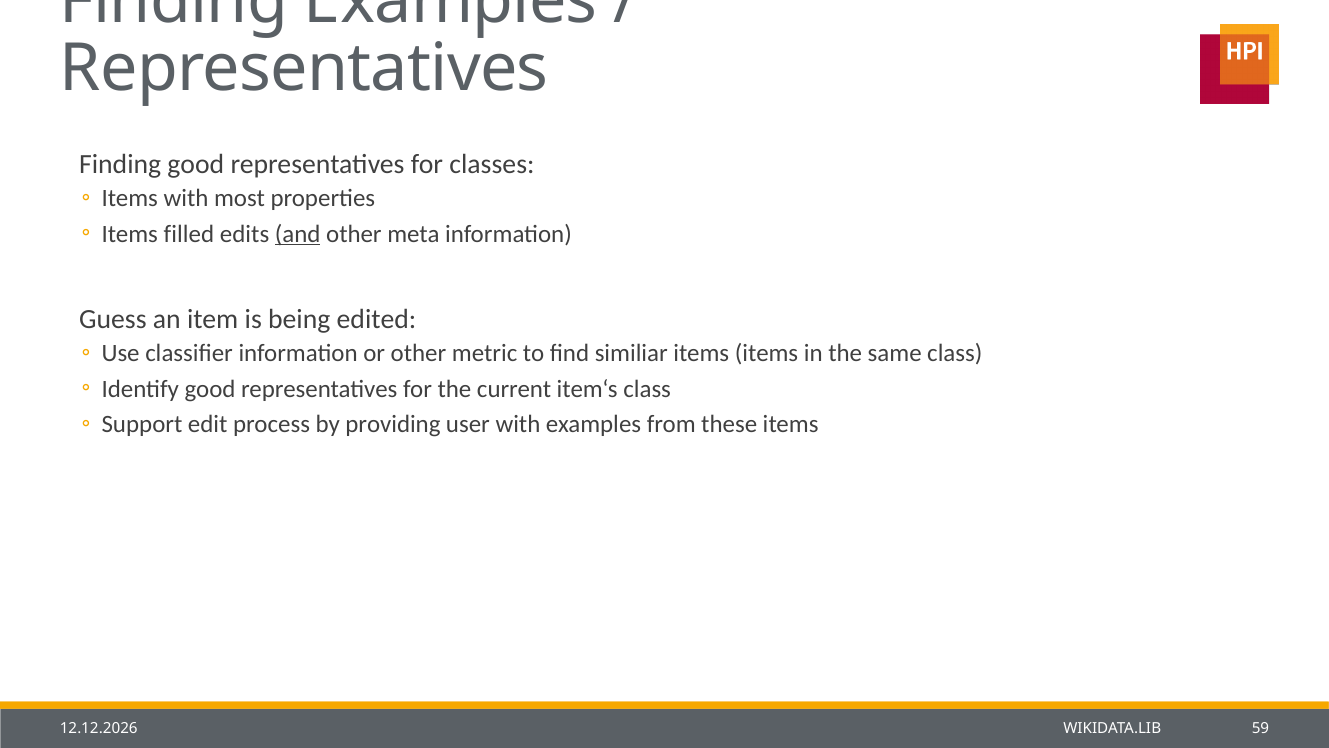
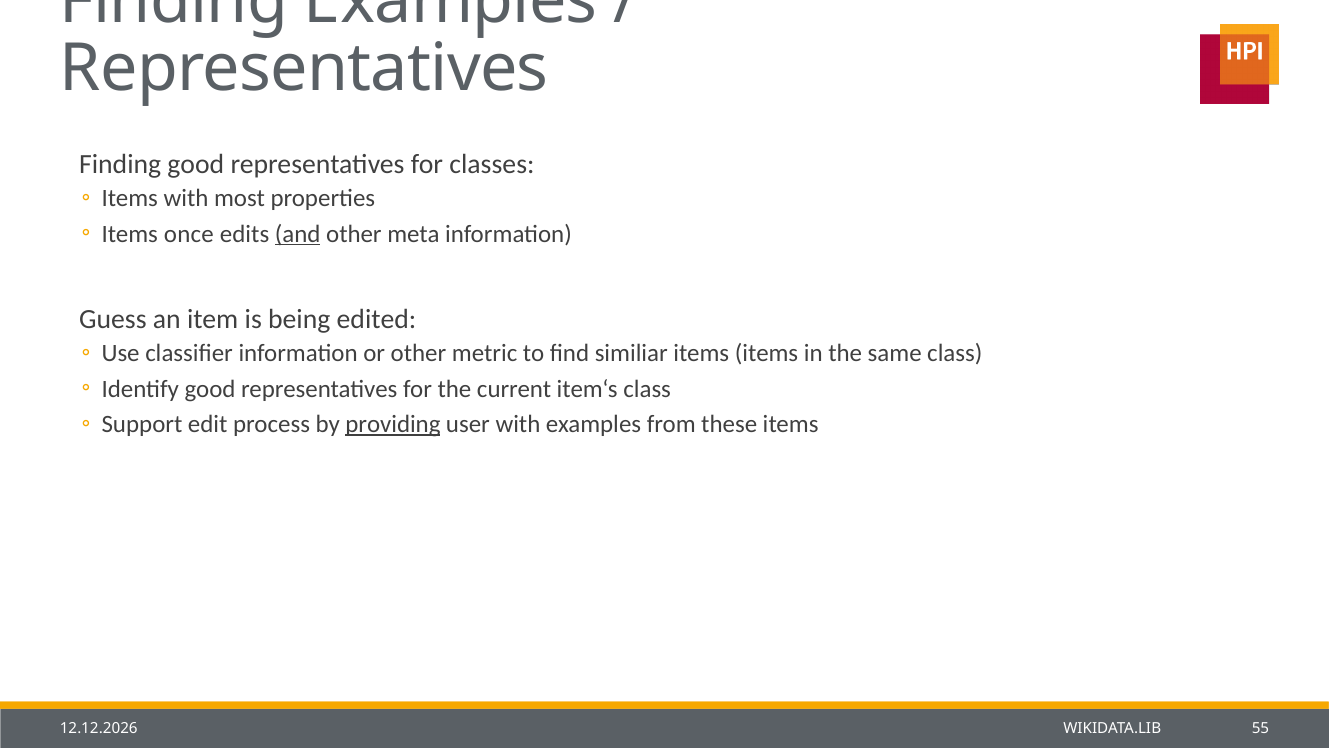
filled: filled -> once
providing underline: none -> present
59: 59 -> 55
